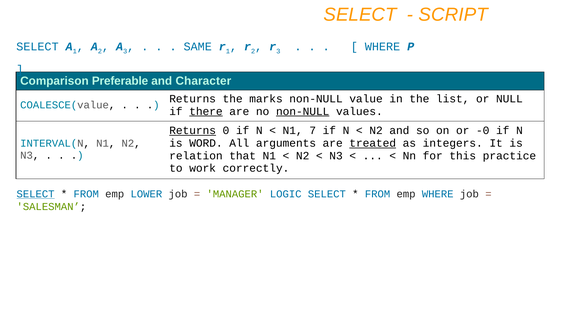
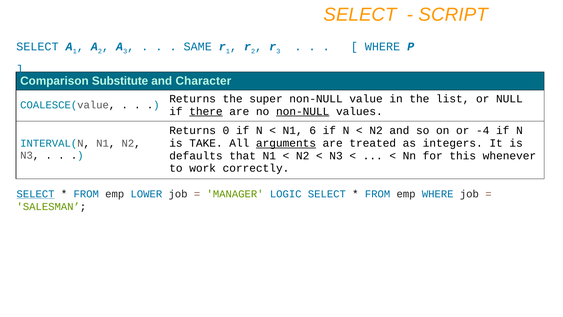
Preferable: Preferable -> Substitute
marks: marks -> super
Returns at (193, 130) underline: present -> none
7: 7 -> 6
-0: -0 -> -4
WORD: WORD -> TAKE
arguments underline: none -> present
treated underline: present -> none
relation: relation -> defaults
practice: practice -> whenever
